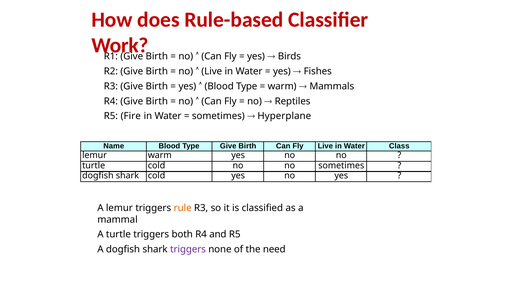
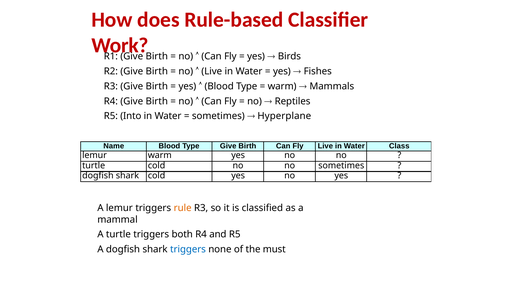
Fire: Fire -> Into
triggers at (188, 250) colour: purple -> blue
need: need -> must
